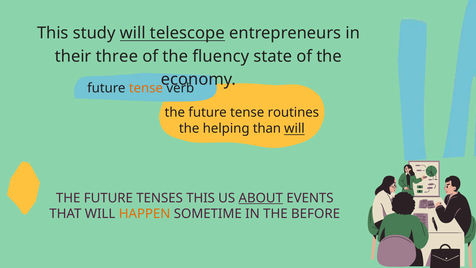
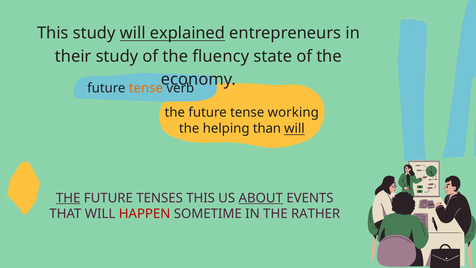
telescope: telescope -> explained
their three: three -> study
routines: routines -> working
THE at (68, 198) underline: none -> present
HAPPEN colour: orange -> red
BEFORE: BEFORE -> RATHER
